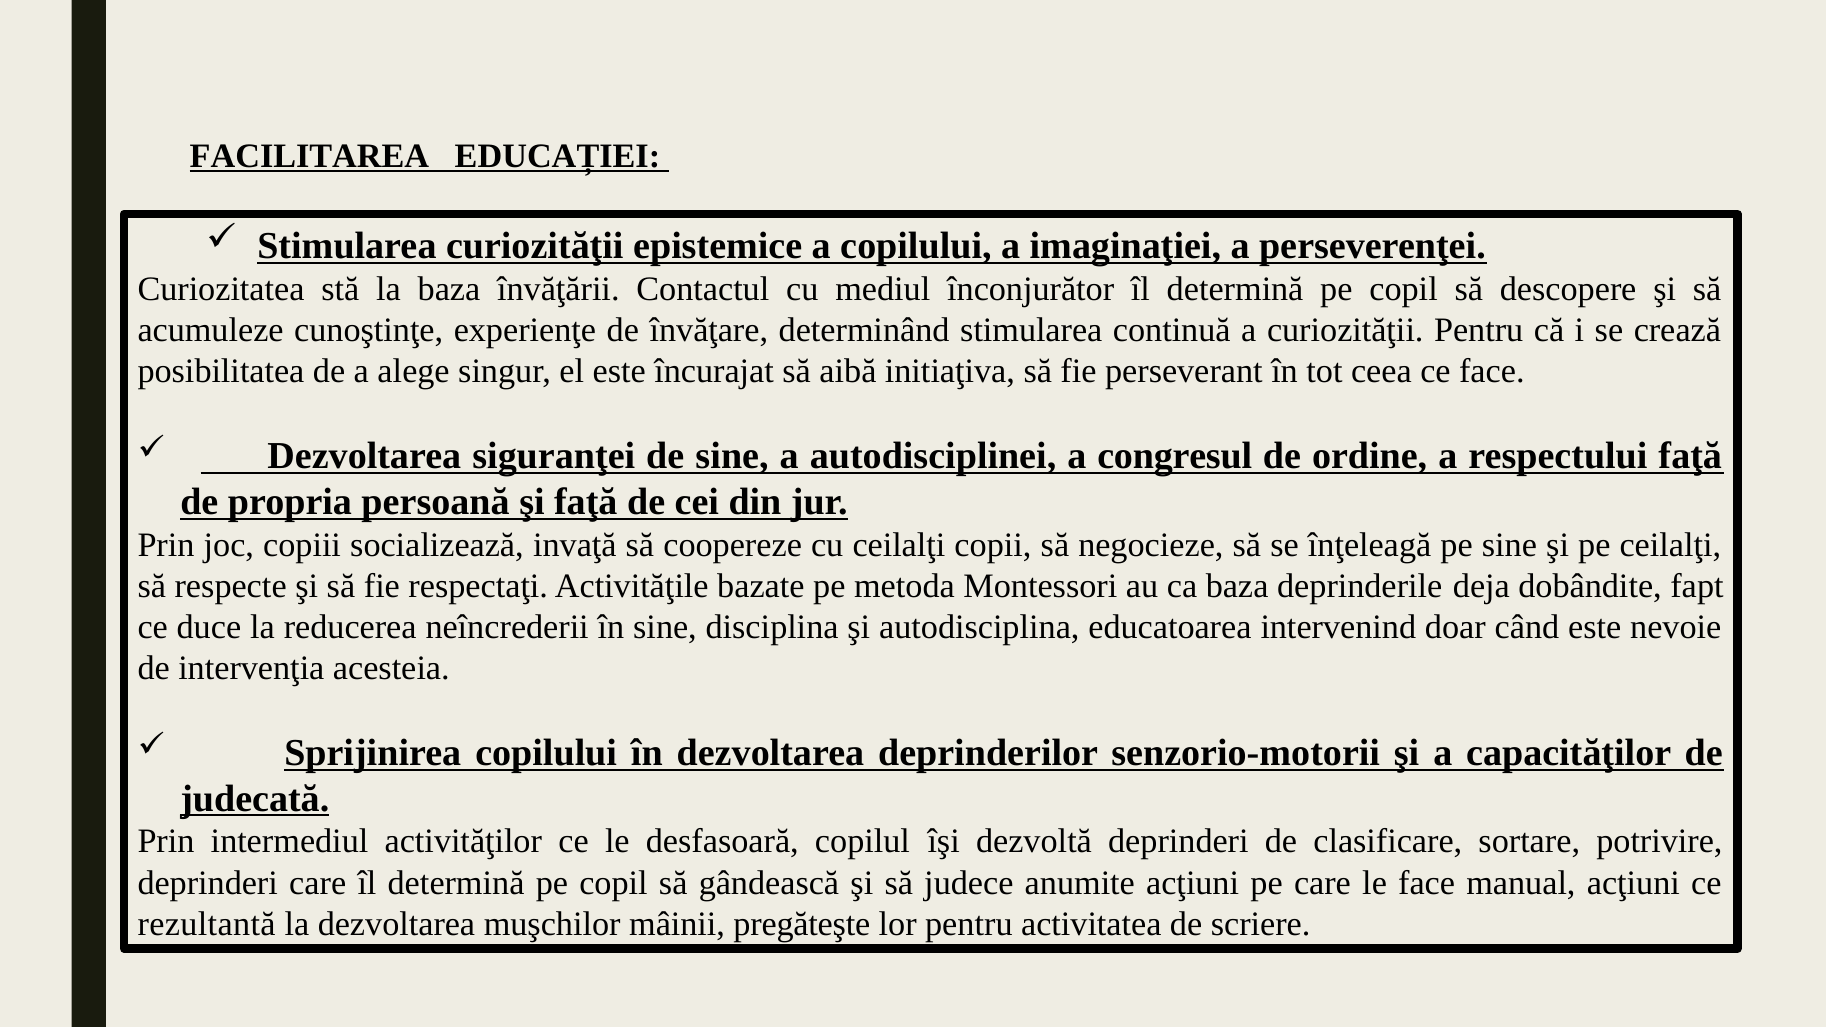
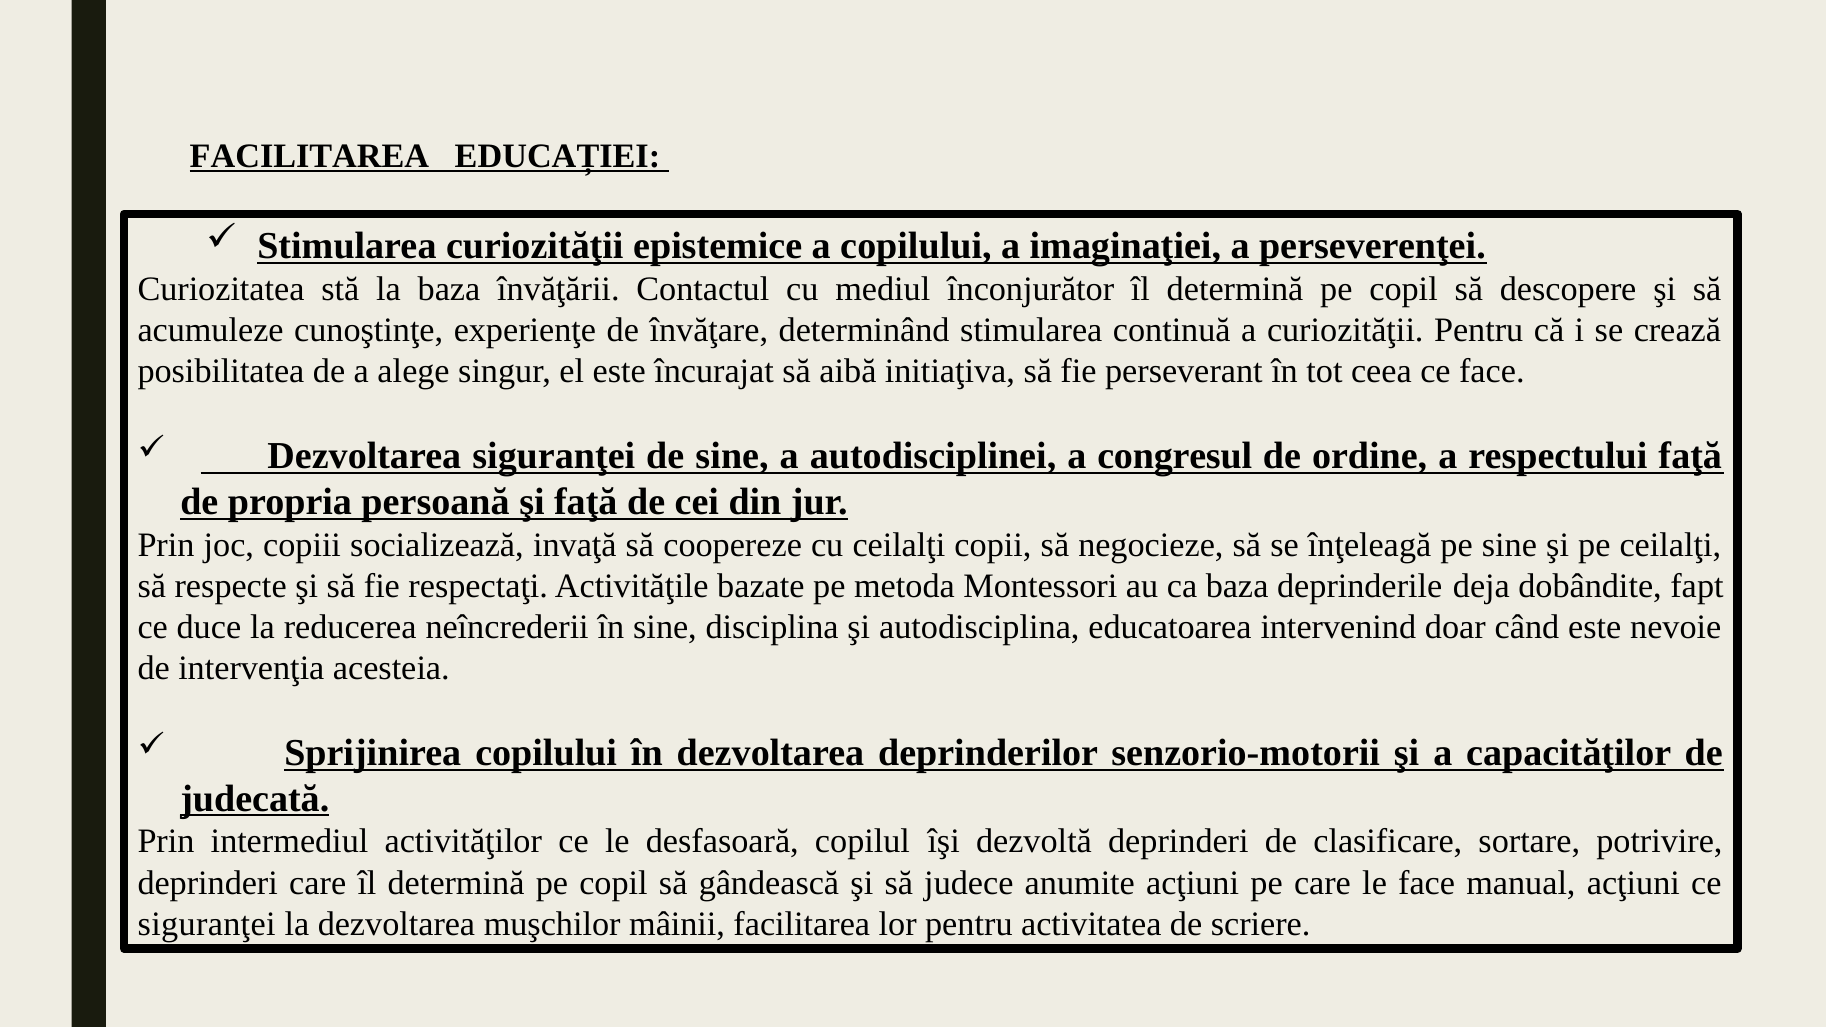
rezultantă at (207, 924): rezultantă -> siguranţei
mâinii pregăteşte: pregăteşte -> facilitarea
